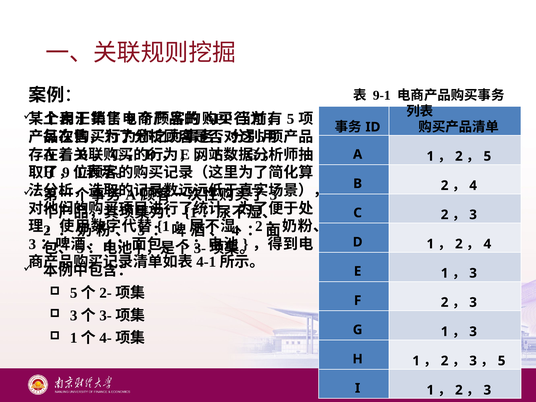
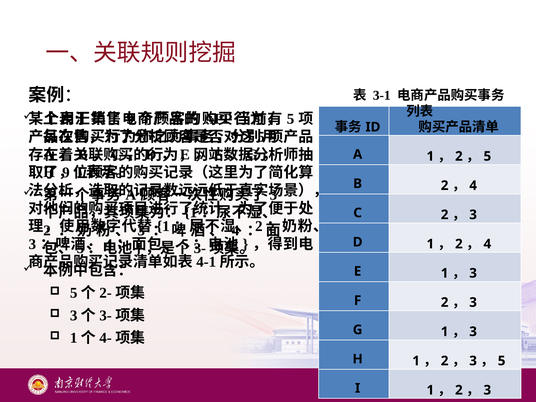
9‑1: 9‑1 -> 3‑1
